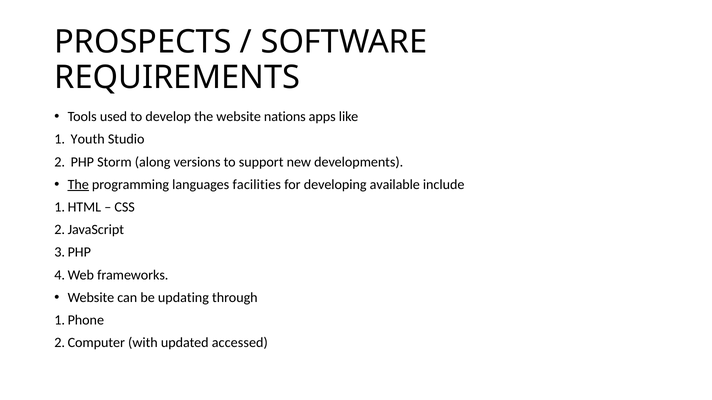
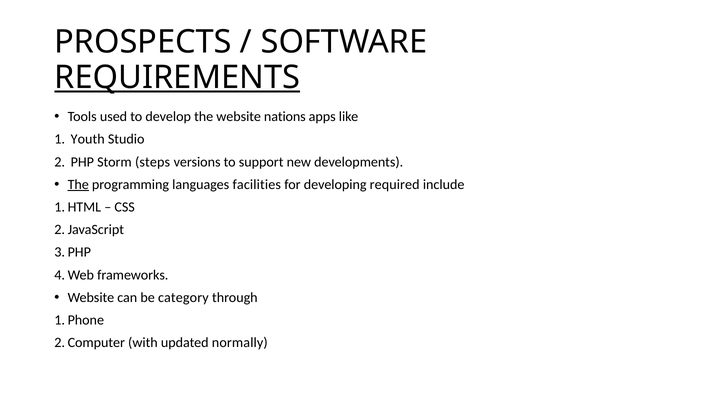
REQUIREMENTS underline: none -> present
along: along -> steps
available: available -> required
updating: updating -> category
accessed: accessed -> normally
